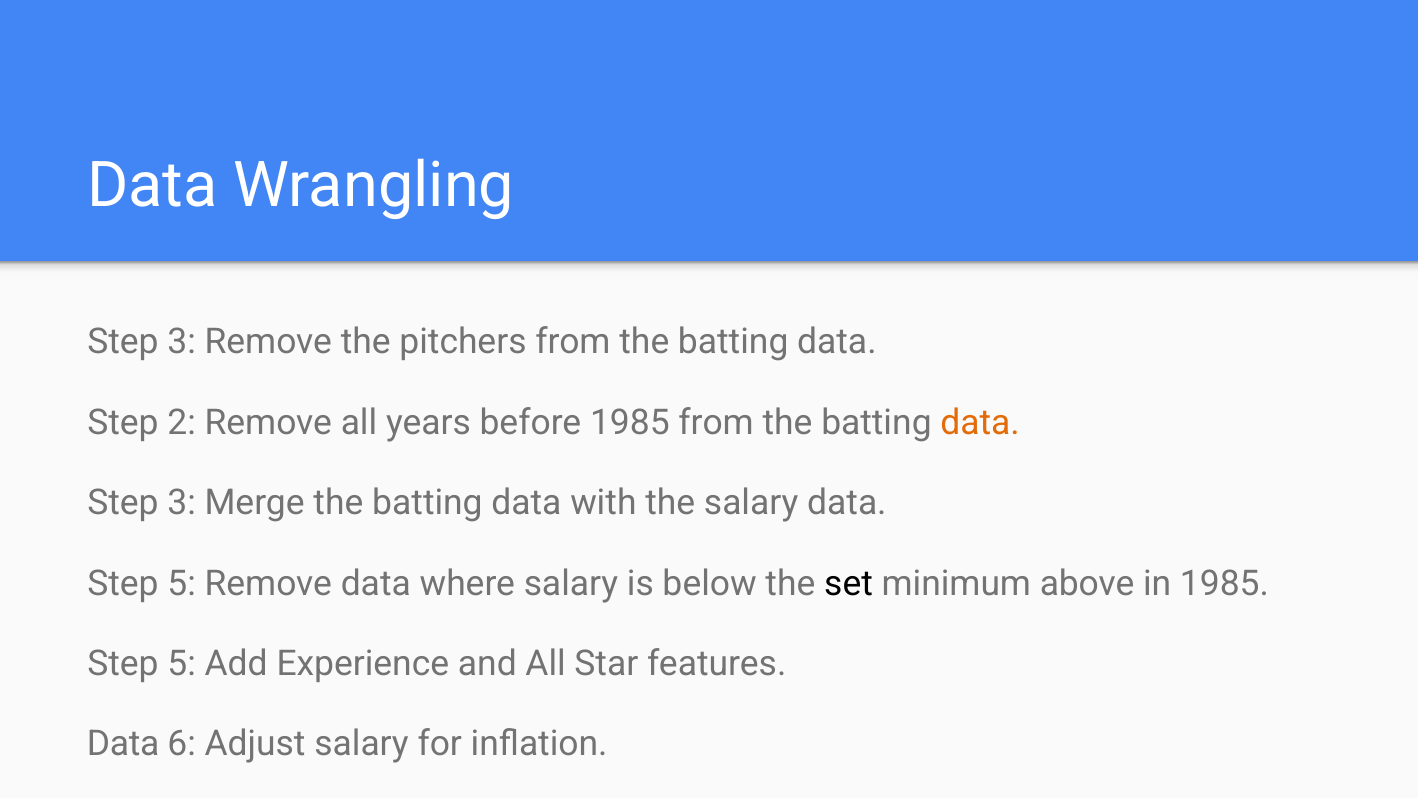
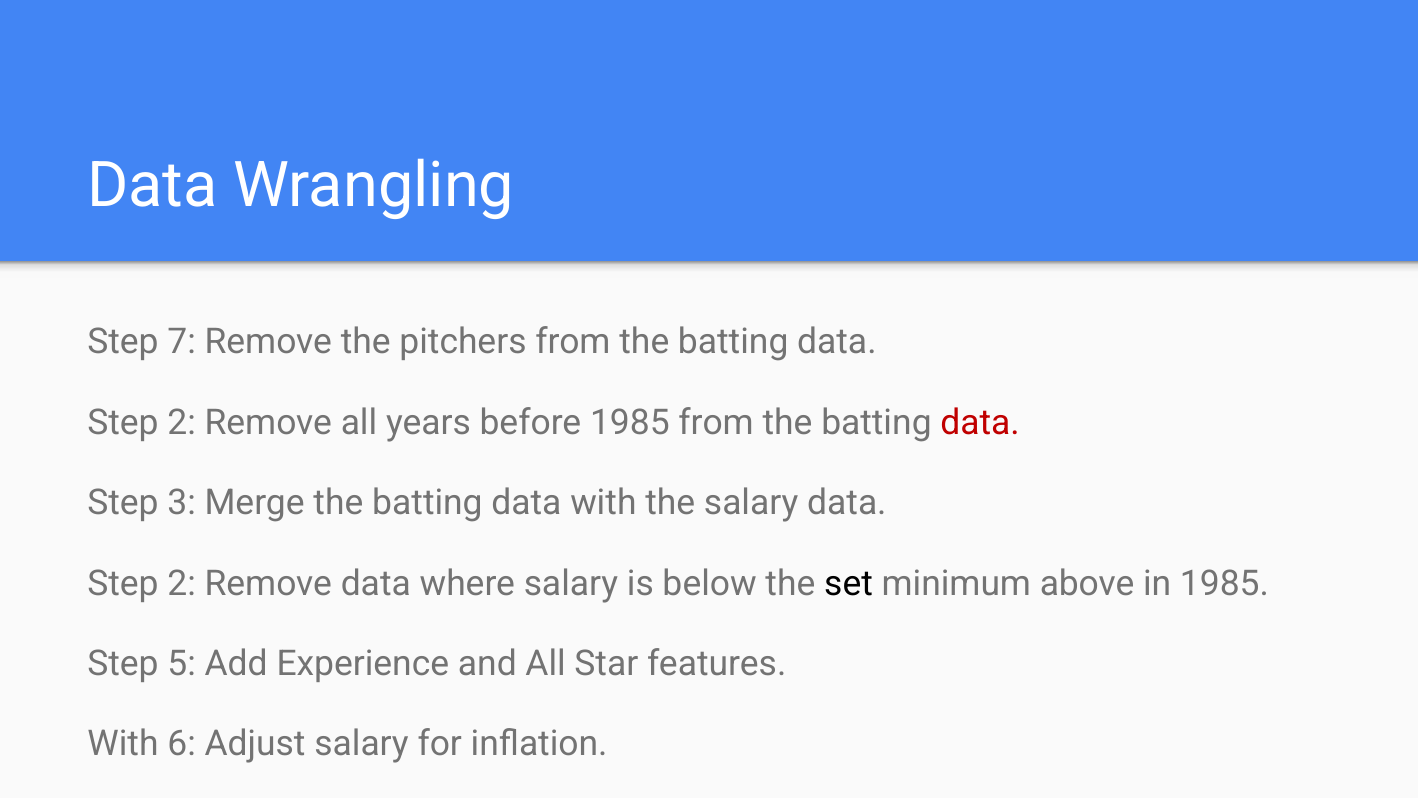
3 at (182, 342): 3 -> 7
data at (980, 422) colour: orange -> red
5 at (182, 583): 5 -> 2
Data at (123, 744): Data -> With
